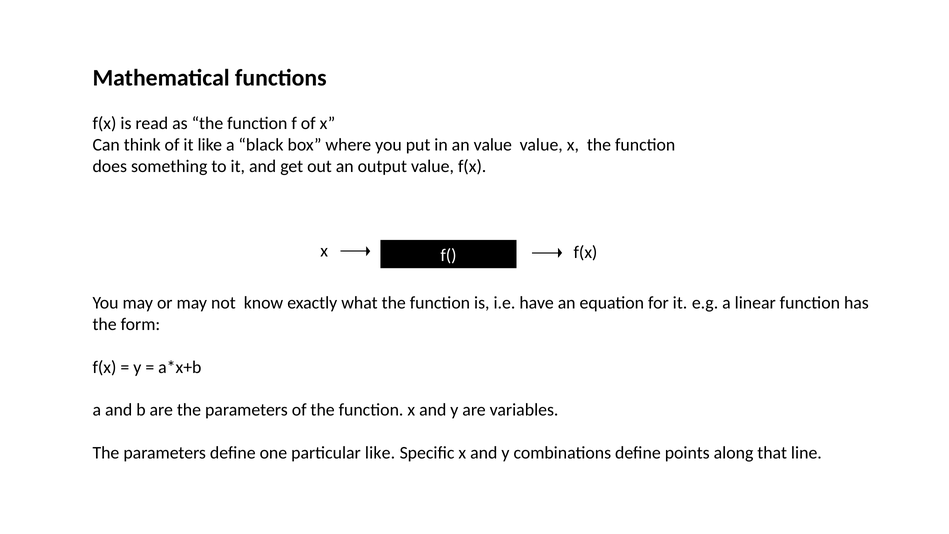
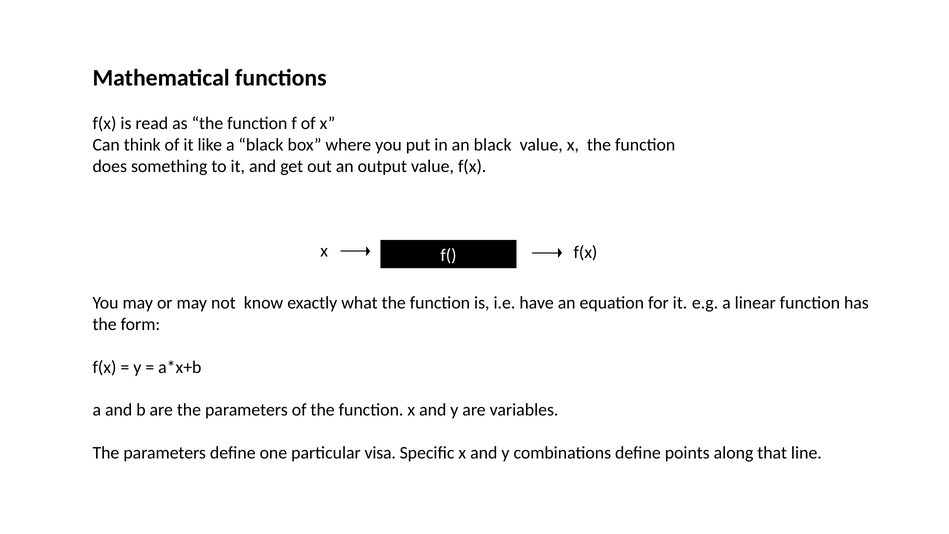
an value: value -> black
particular like: like -> visa
